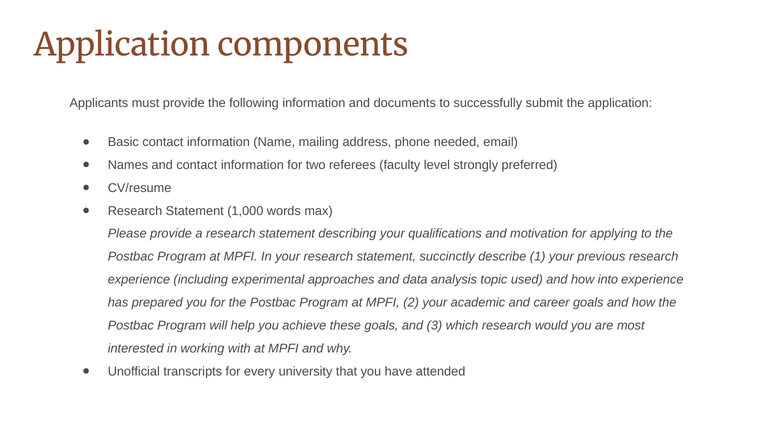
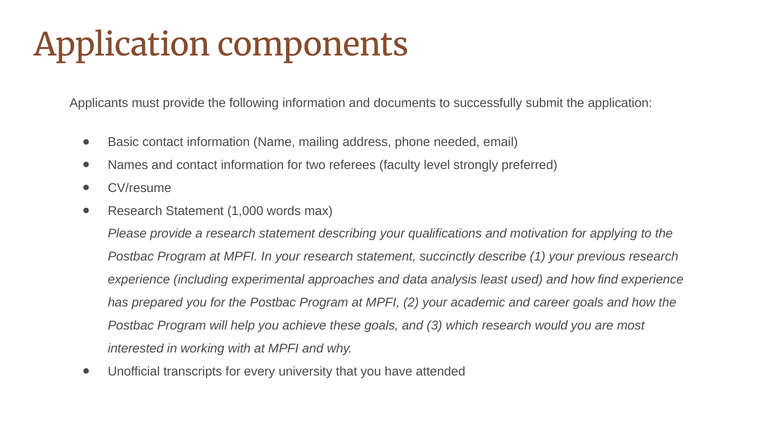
topic: topic -> least
into: into -> find
